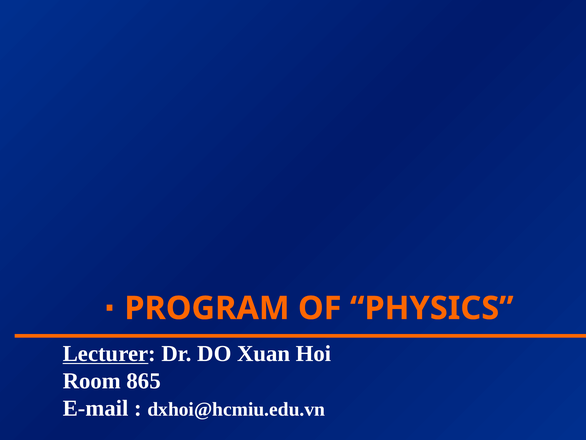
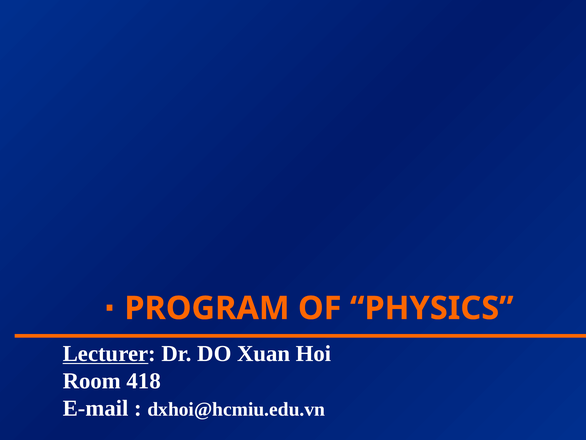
865: 865 -> 418
